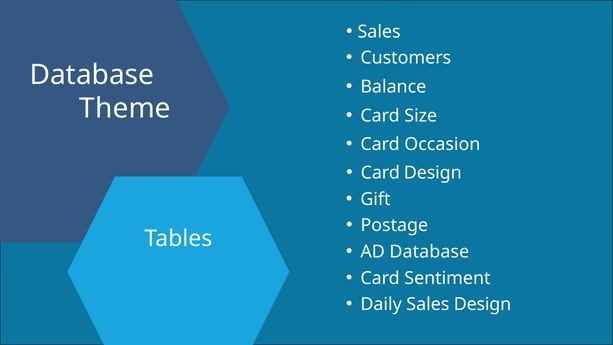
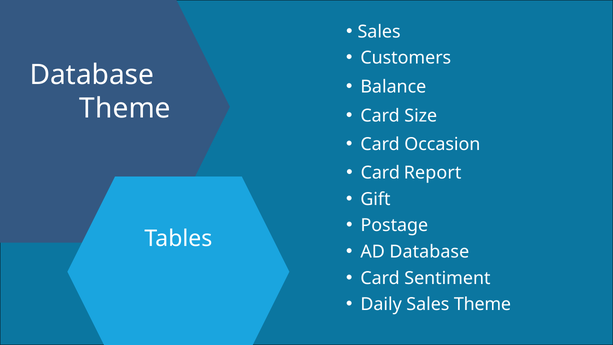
Card Design: Design -> Report
Sales Design: Design -> Theme
